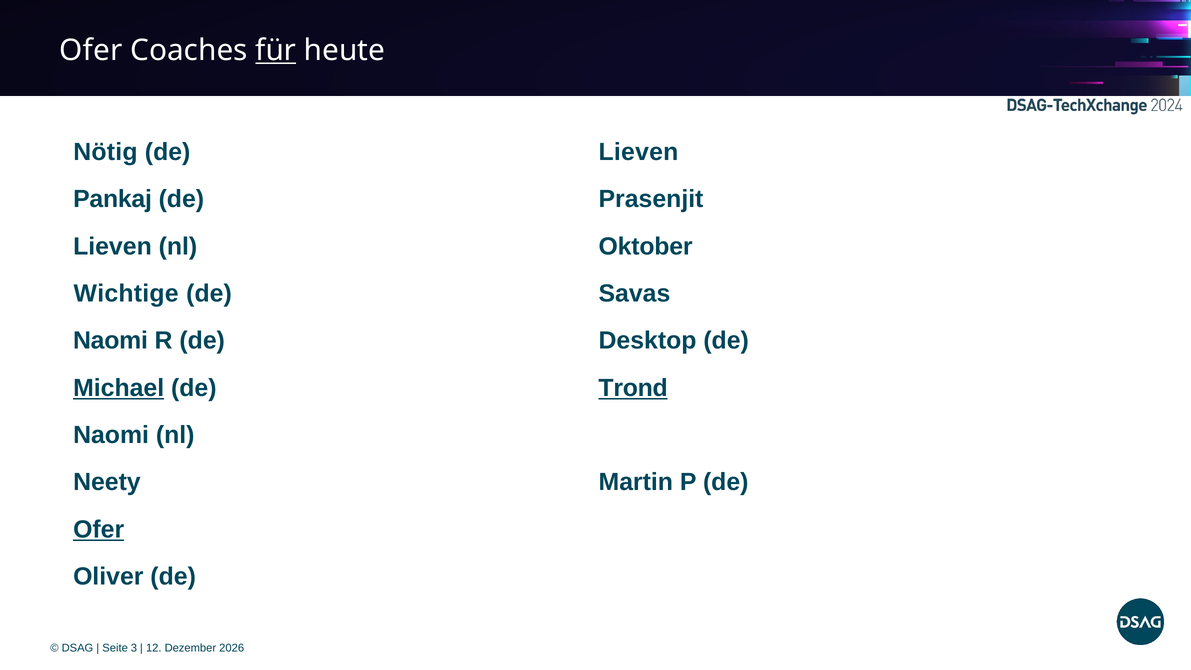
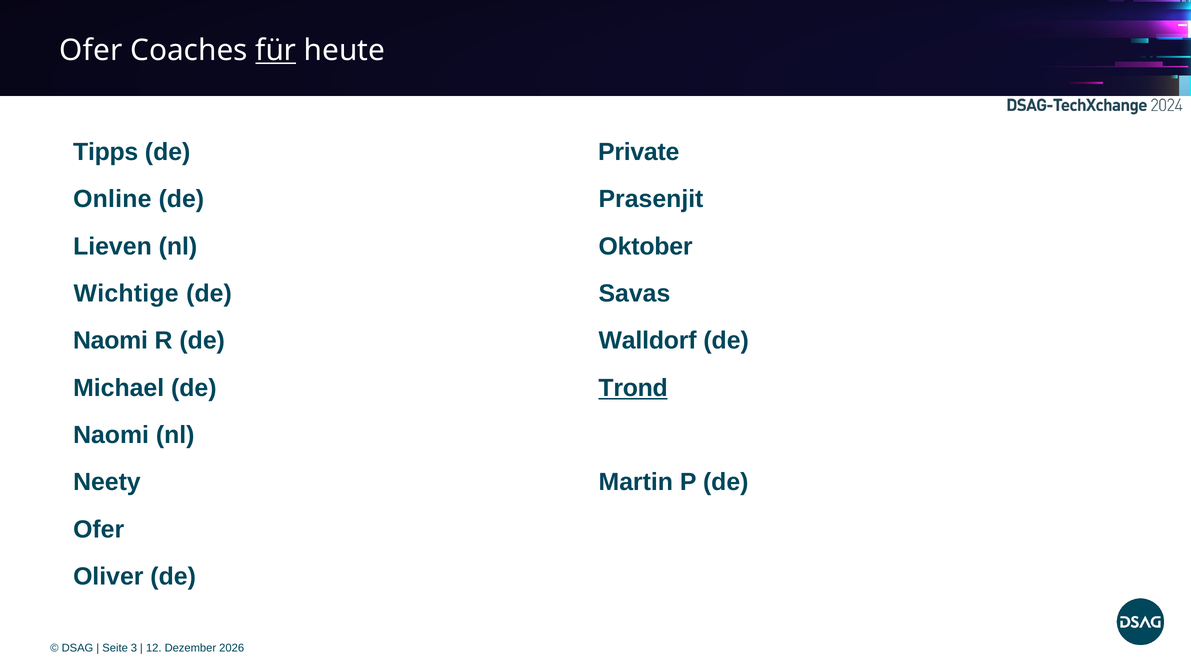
Nötig: Nötig -> Tipps
Lieven at (638, 152): Lieven -> Private
Pankaj: Pankaj -> Online
Desktop: Desktop -> Walldorf
Michael underline: present -> none
Ofer at (99, 529) underline: present -> none
